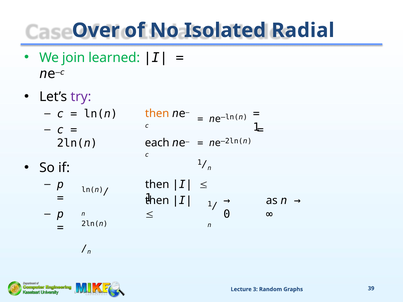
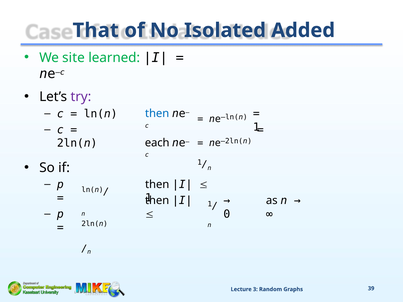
Over: Over -> That
Radial: Radial -> Added
join: join -> site
then at (157, 114) colour: orange -> blue
